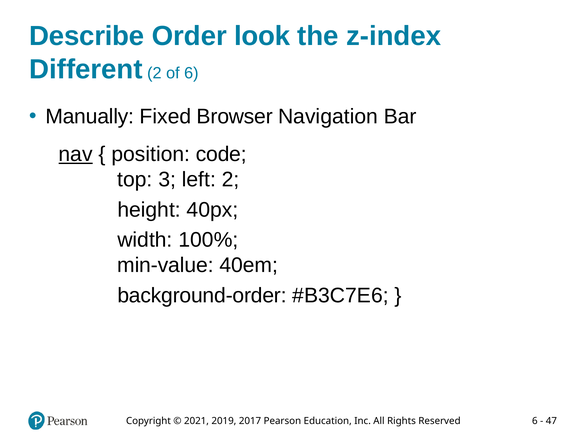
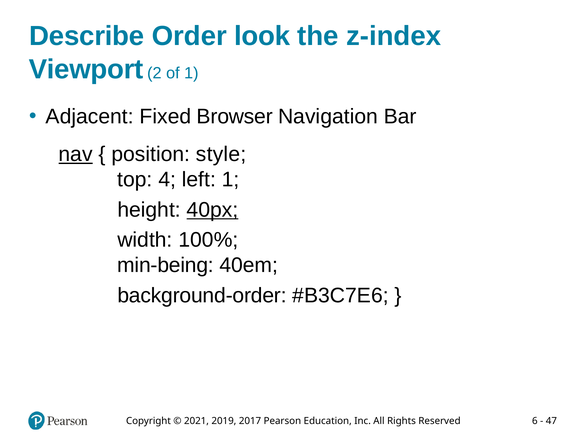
Different: Different -> Viewport
of 6: 6 -> 1
Manually: Manually -> Adjacent
code: code -> style
3: 3 -> 4
left 2: 2 -> 1
40px underline: none -> present
min-value: min-value -> min-being
